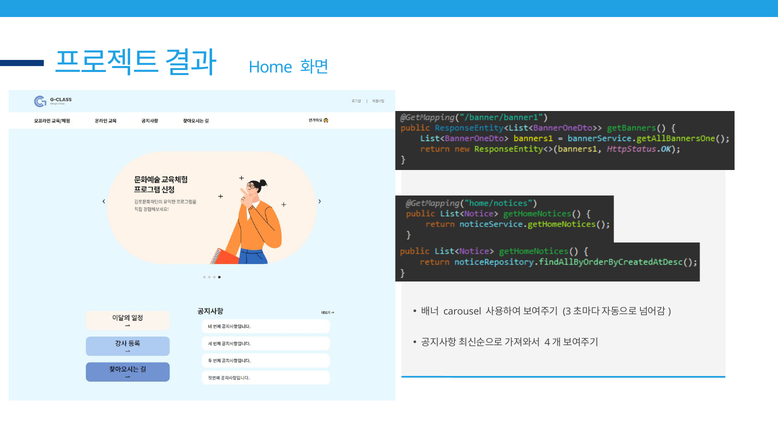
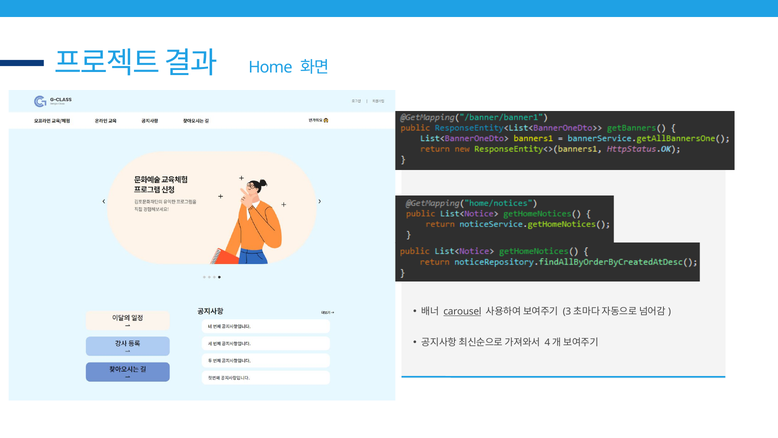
carousel underline: none -> present
